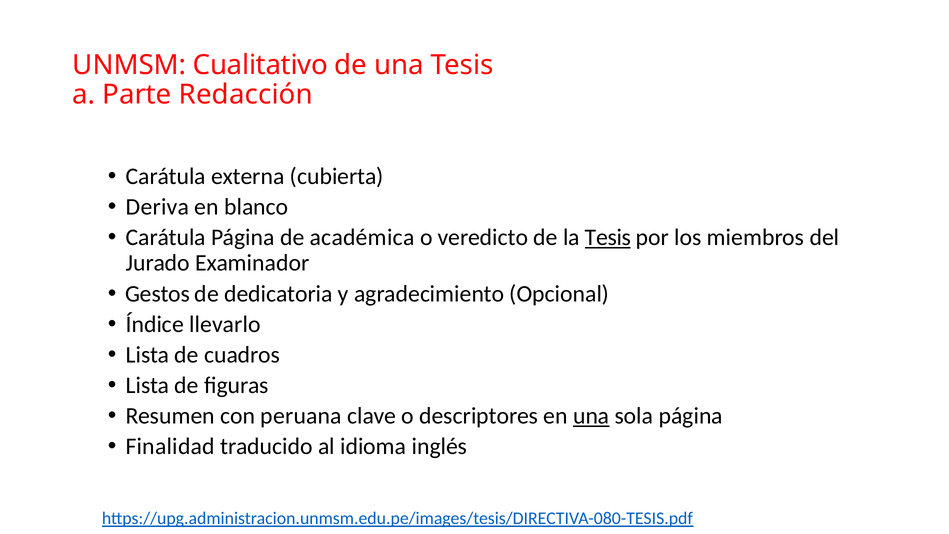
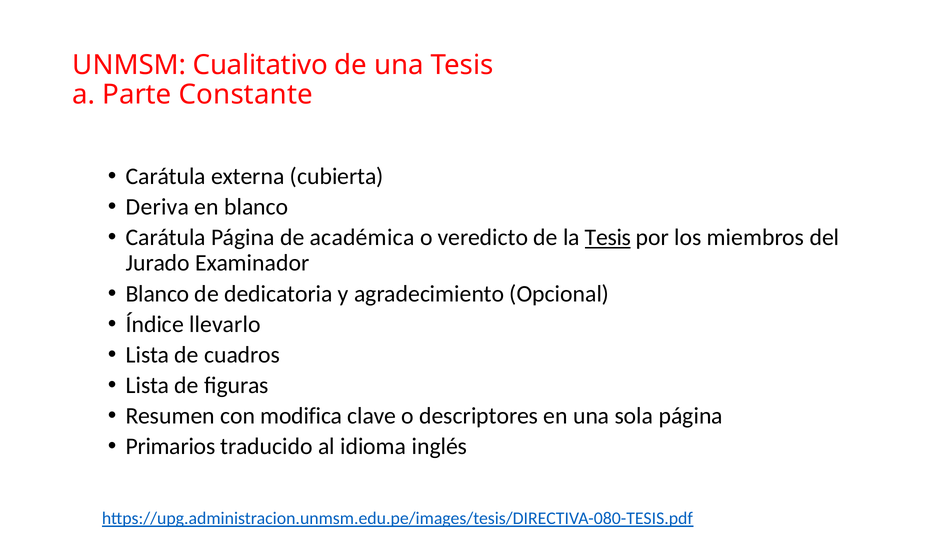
Redacción: Redacción -> Constante
Gestos at (158, 294): Gestos -> Blanco
peruana: peruana -> modifica
una at (591, 416) underline: present -> none
Finalidad: Finalidad -> Primarios
